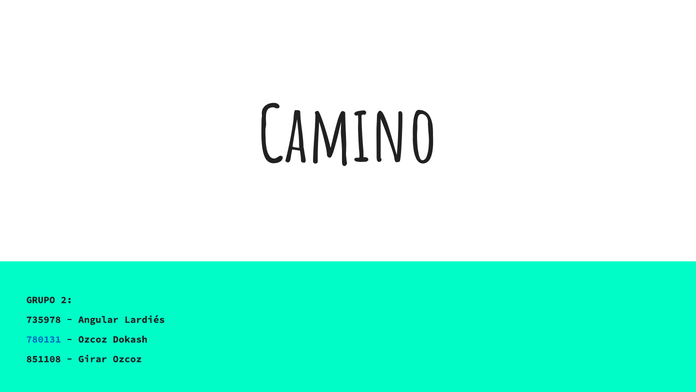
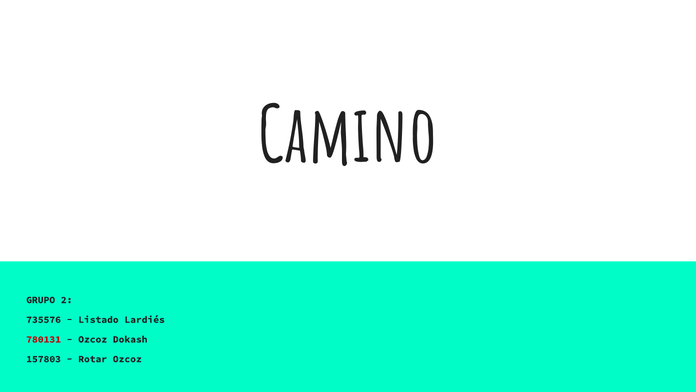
735978: 735978 -> 735576
Angular: Angular -> Listado
780131 colour: blue -> red
851108: 851108 -> 157803
Girar: Girar -> Rotar
